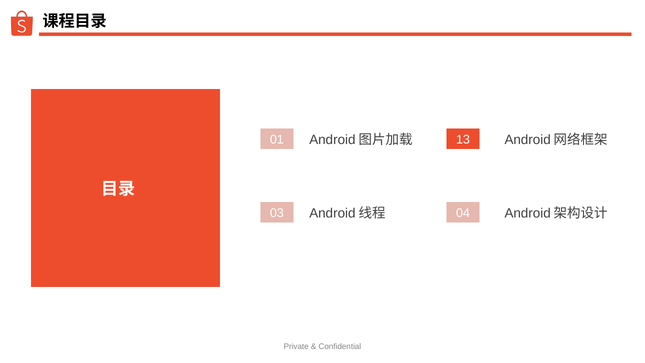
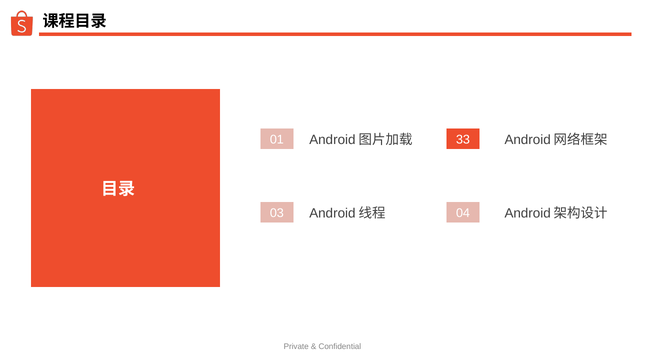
13: 13 -> 33
